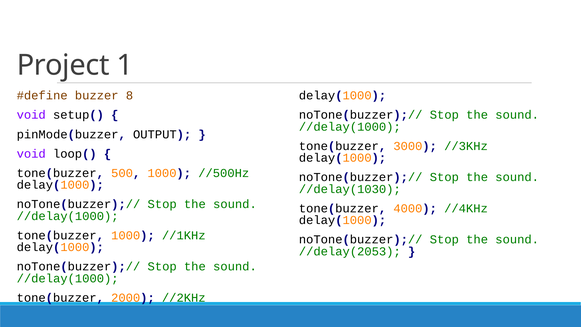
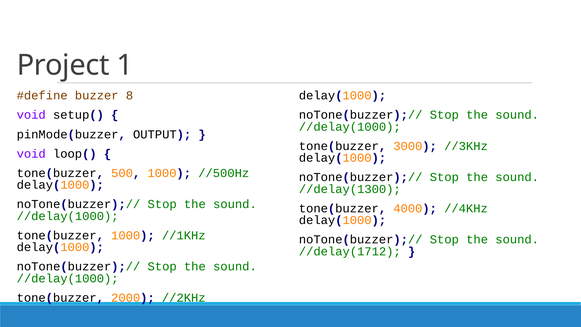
//delay(1030: //delay(1030 -> //delay(1300
//delay(2053: //delay(2053 -> //delay(1712
